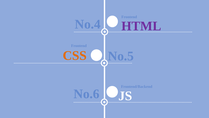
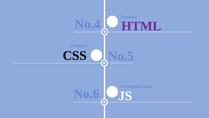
CSS colour: orange -> black
